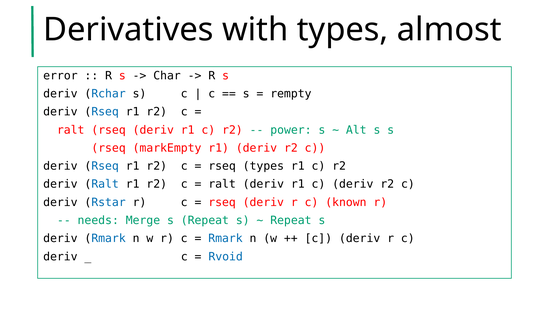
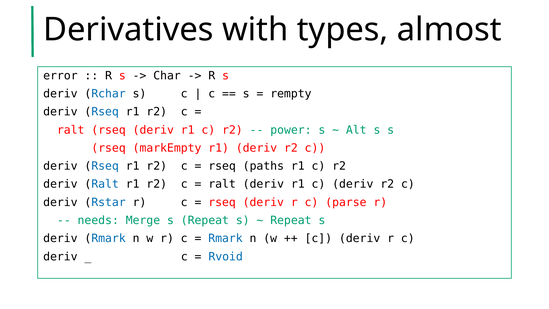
rseq types: types -> paths
known: known -> parse
